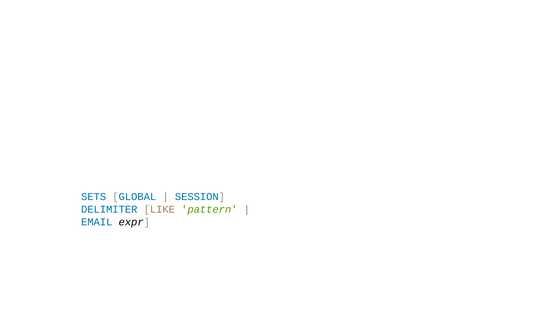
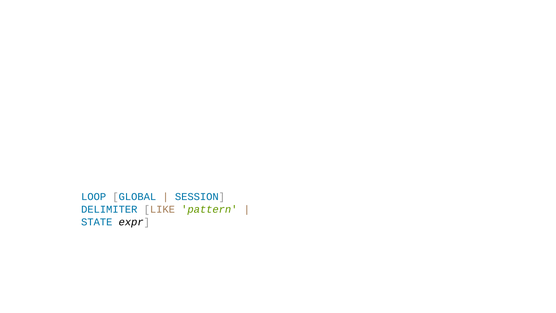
SETS: SETS -> LOOP
EMAIL: EMAIL -> STATE
